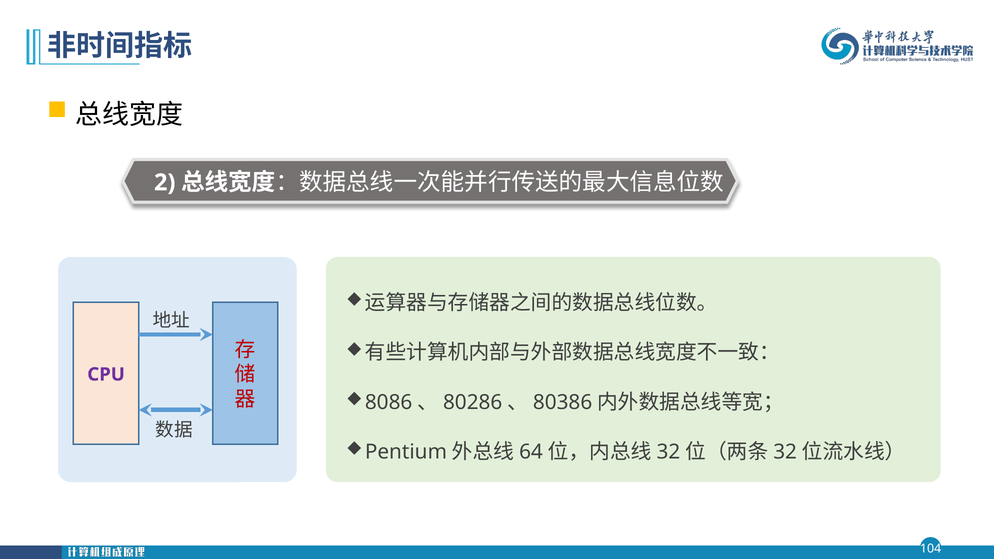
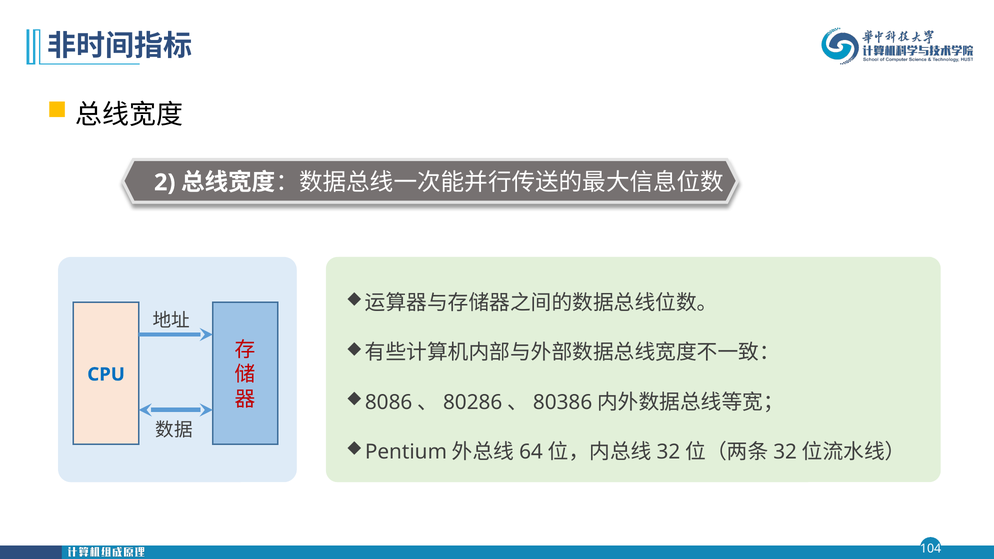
CPU colour: purple -> blue
